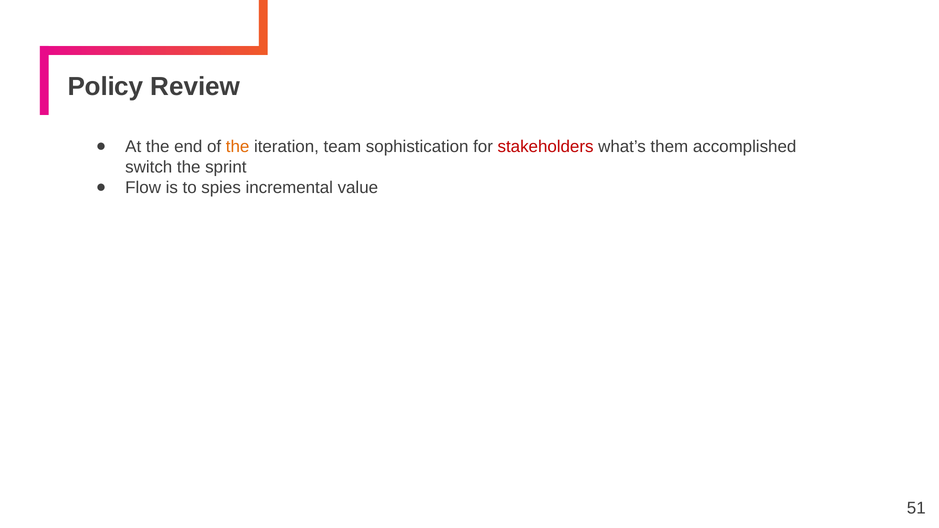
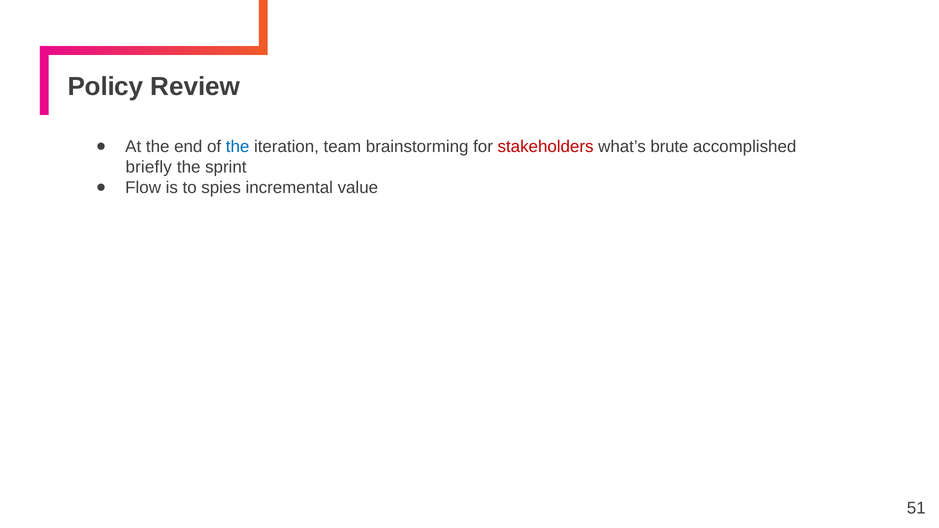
the at (238, 147) colour: orange -> blue
sophistication: sophistication -> brainstorming
them: them -> brute
switch: switch -> briefly
